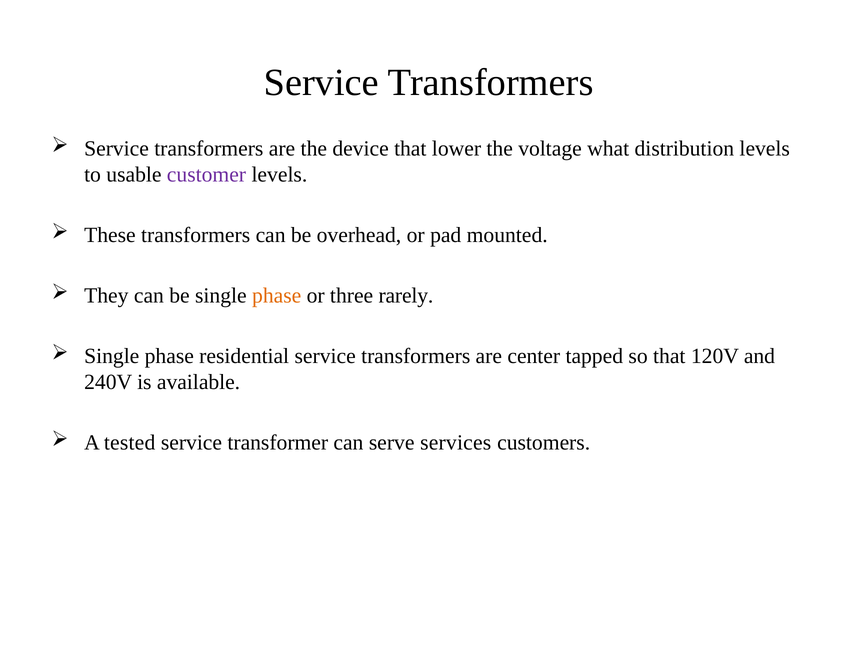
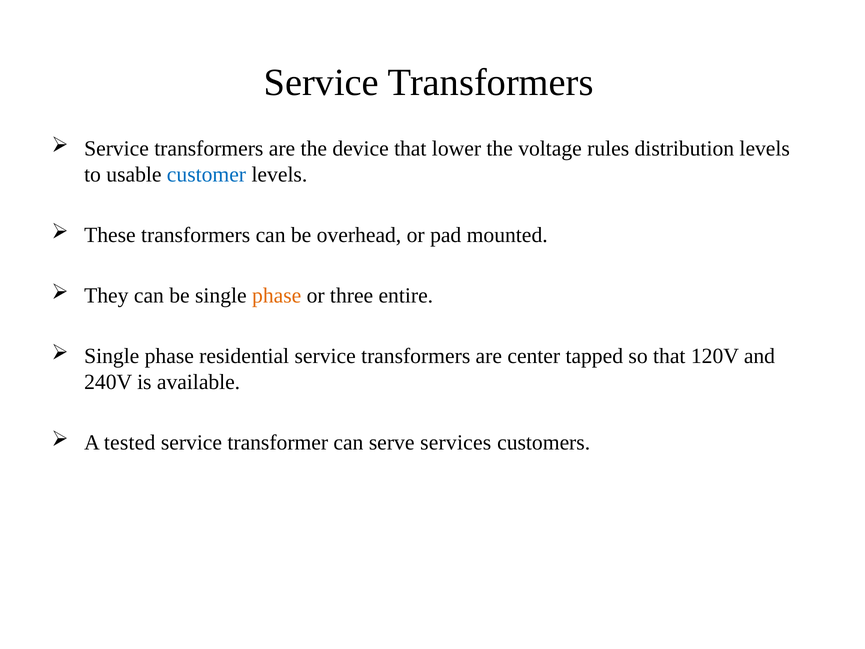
what: what -> rules
customer colour: purple -> blue
rarely: rarely -> entire
